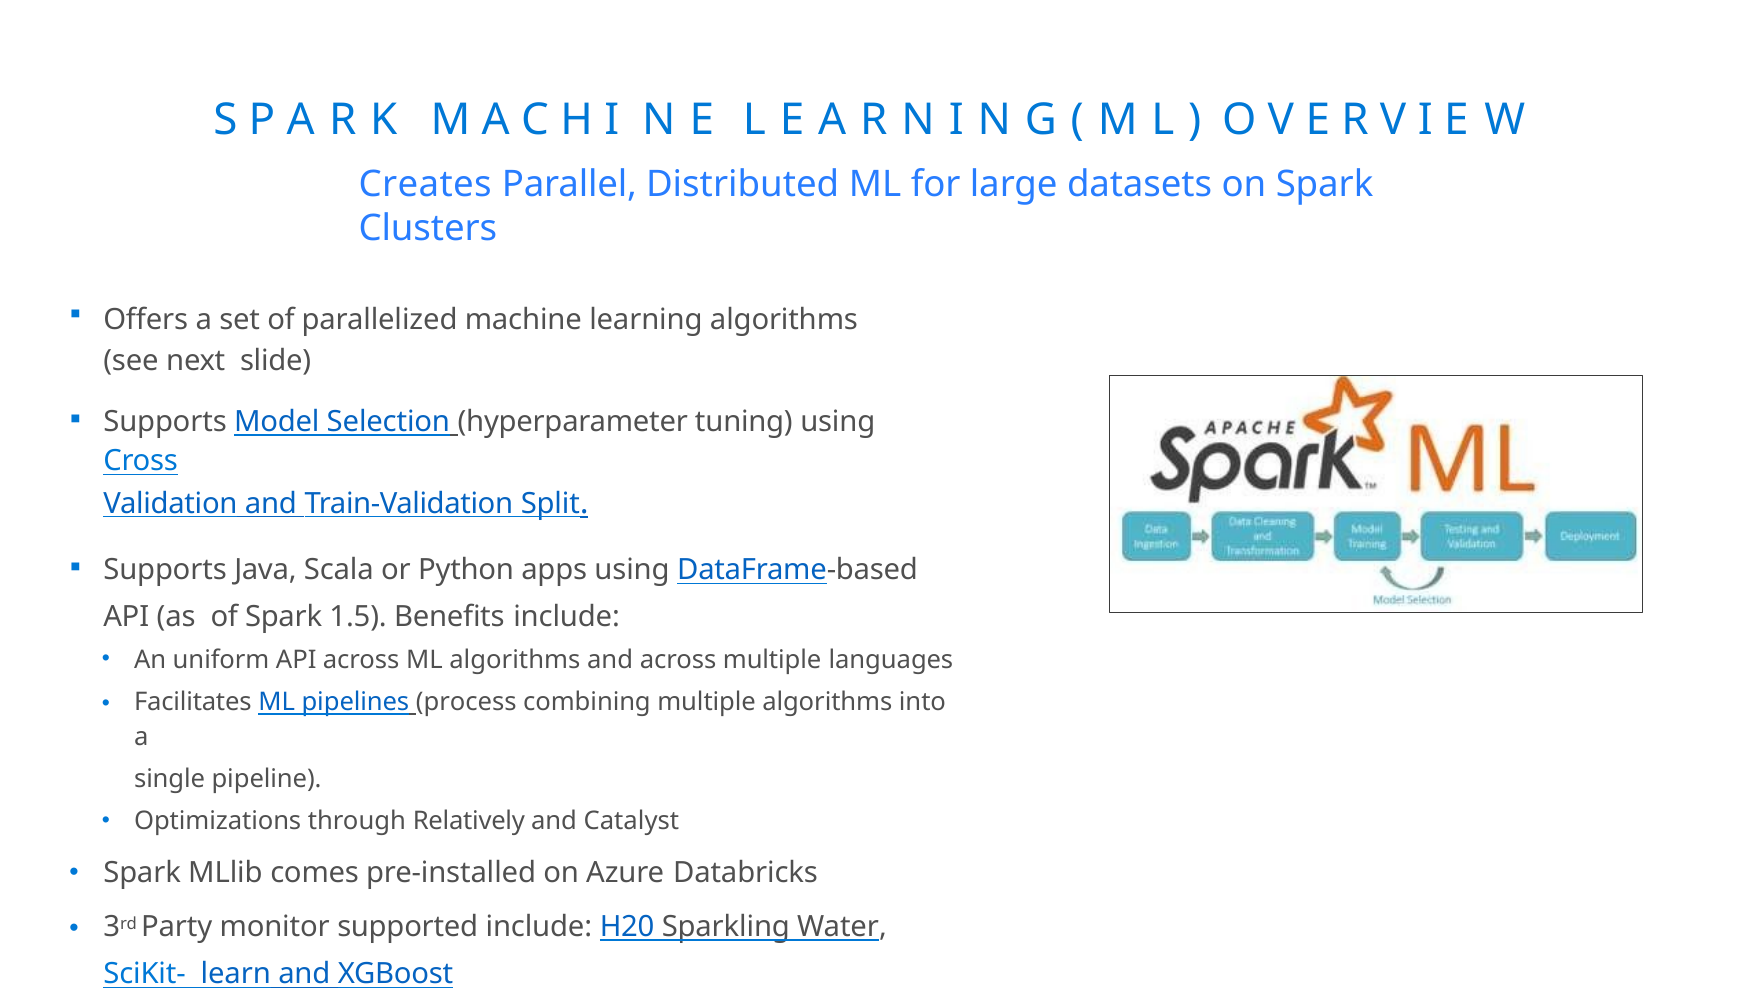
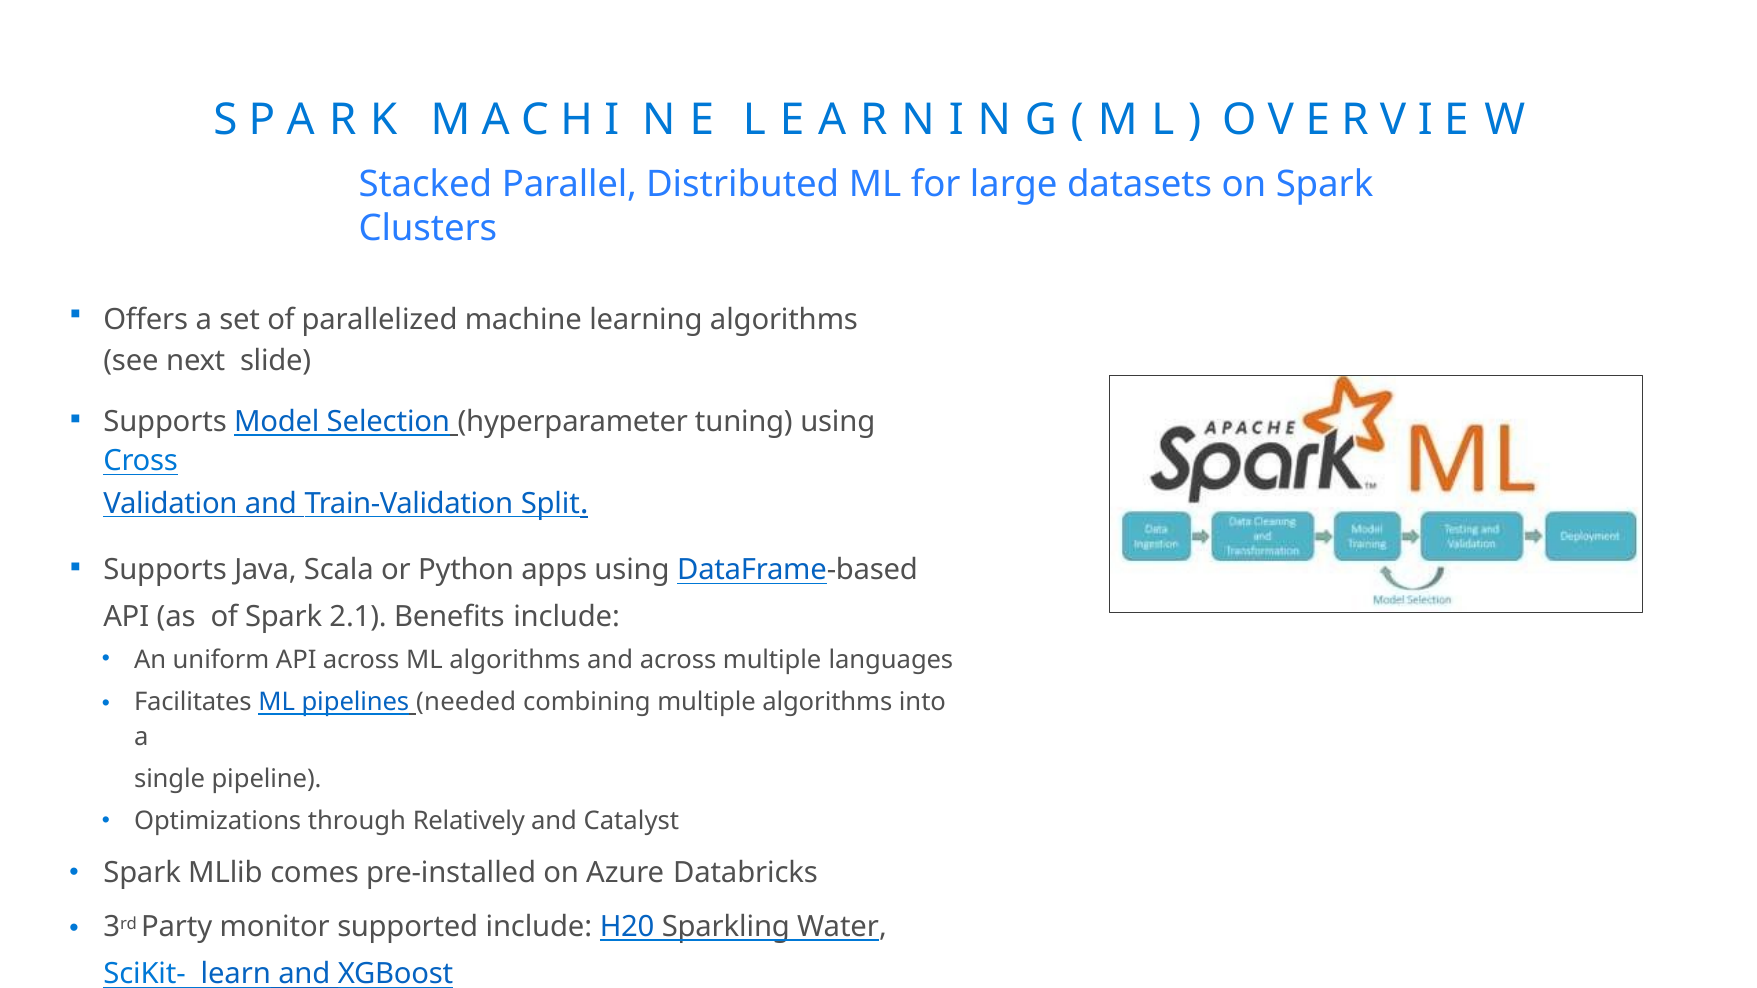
Creates: Creates -> Stacked
1.5: 1.5 -> 2.1
process: process -> needed
